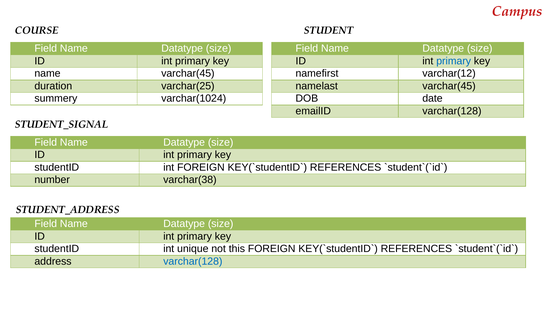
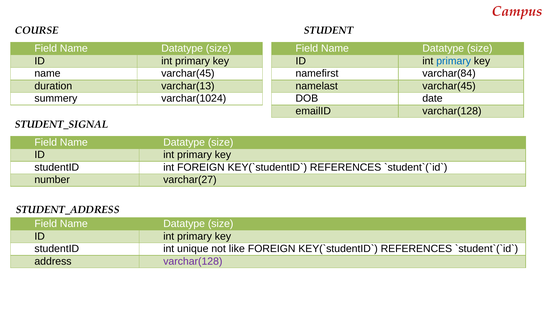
varchar(12: varchar(12 -> varchar(84
varchar(25: varchar(25 -> varchar(13
varchar(38: varchar(38 -> varchar(27
this: this -> like
varchar(128 at (193, 262) colour: blue -> purple
